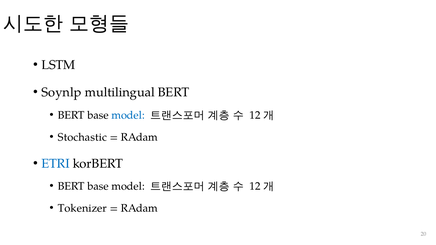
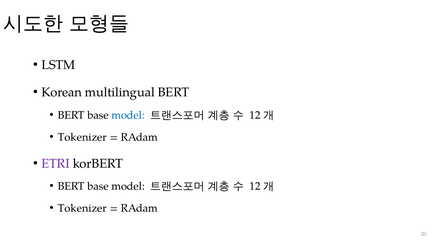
Soynlp: Soynlp -> Korean
Stochastic at (82, 137): Stochastic -> Tokenizer
ETRI colour: blue -> purple
